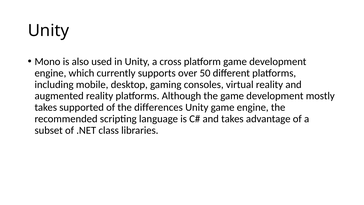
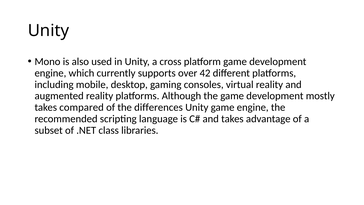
50: 50 -> 42
supported: supported -> compared
